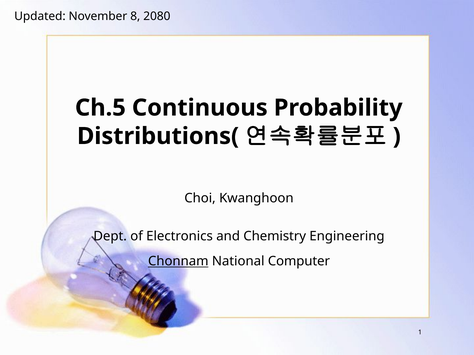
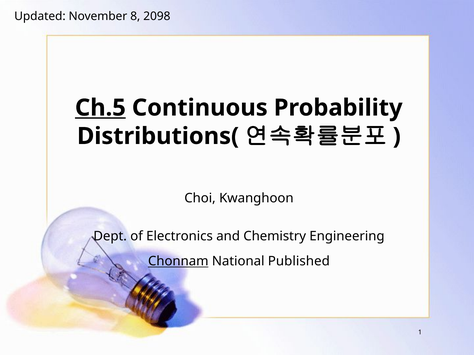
2080: 2080 -> 2098
Ch.5 underline: none -> present
Computer: Computer -> Published
